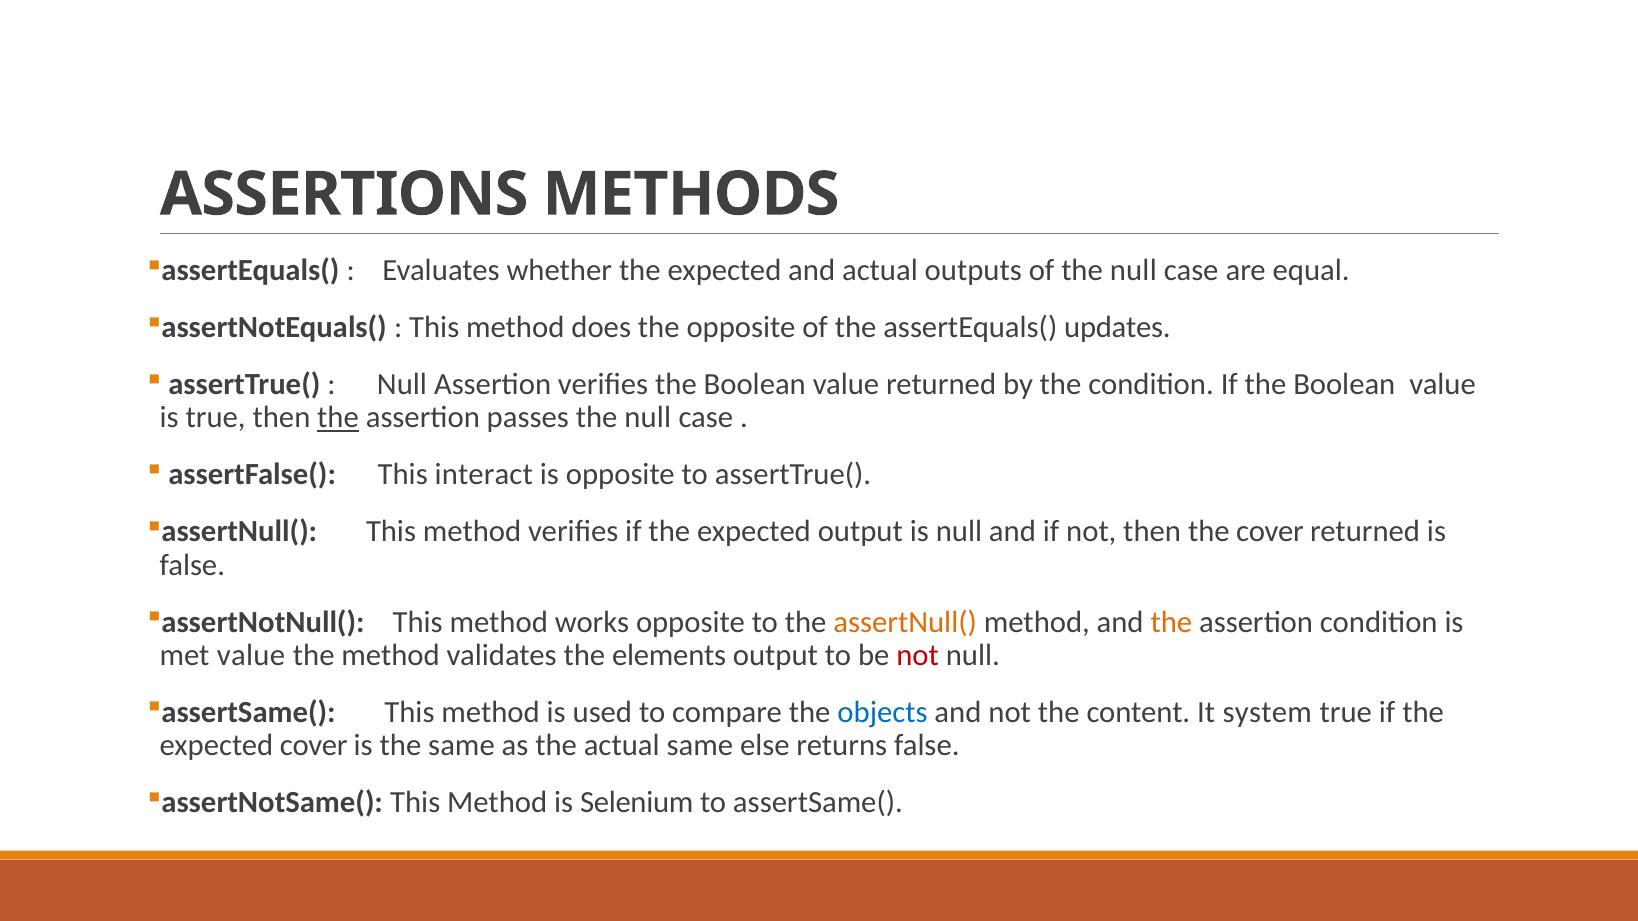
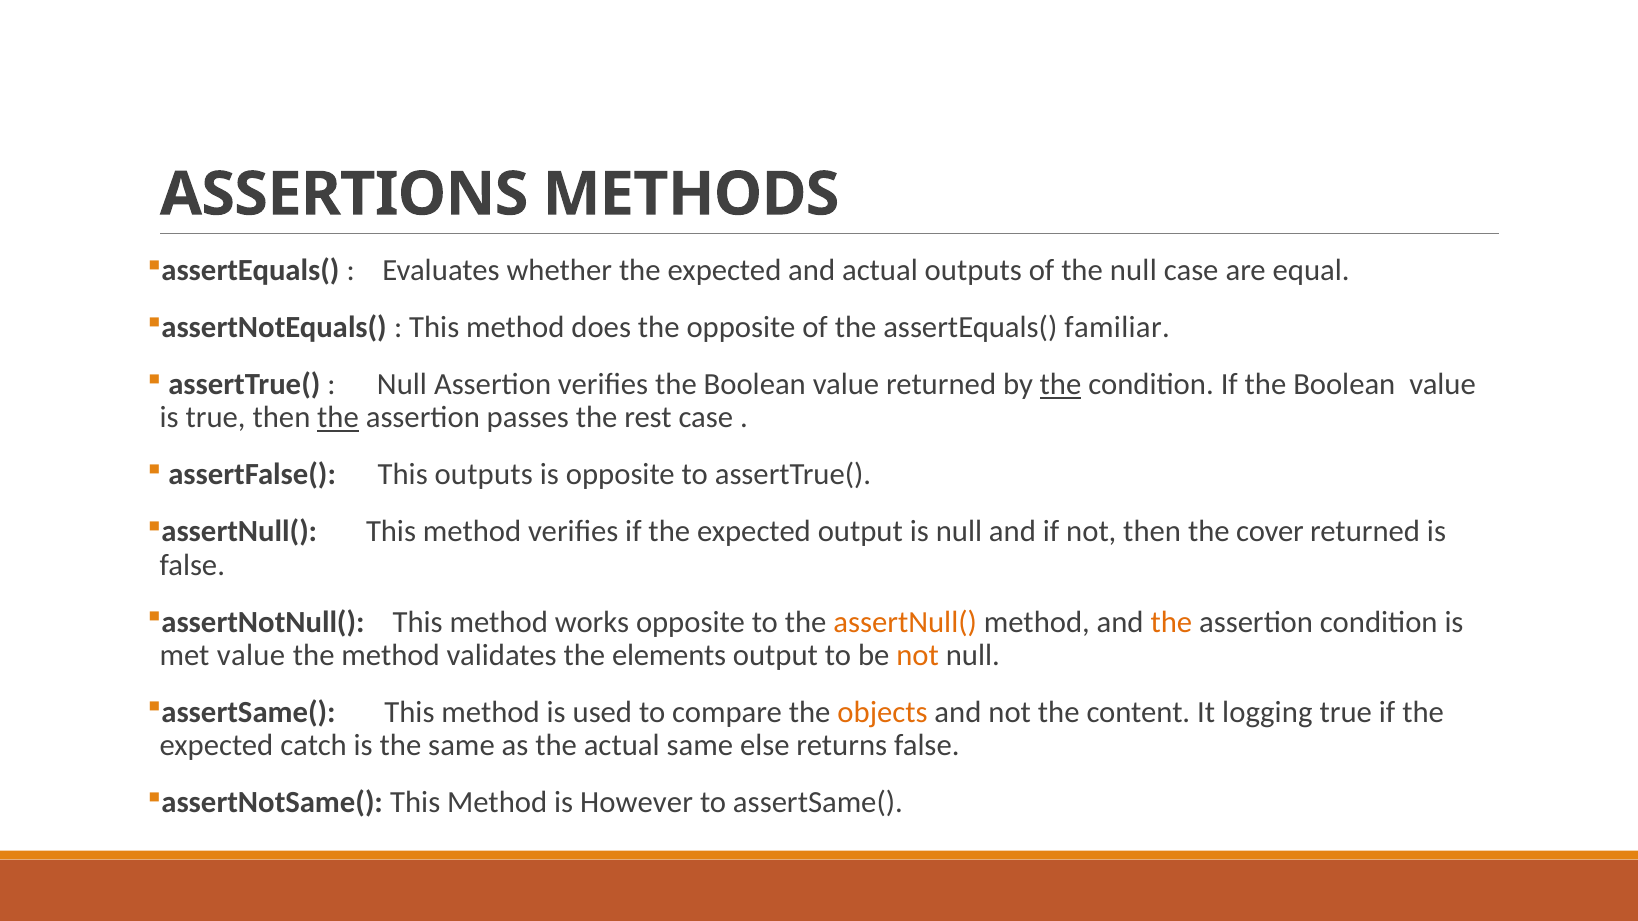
updates: updates -> familiar
the at (1061, 385) underline: none -> present
passes the null: null -> rest
This interact: interact -> outputs
not at (918, 655) colour: red -> orange
objects colour: blue -> orange
system: system -> logging
expected cover: cover -> catch
Selenium: Selenium -> However
